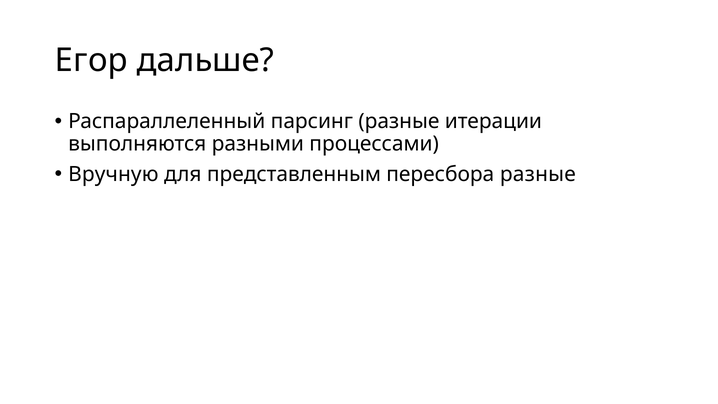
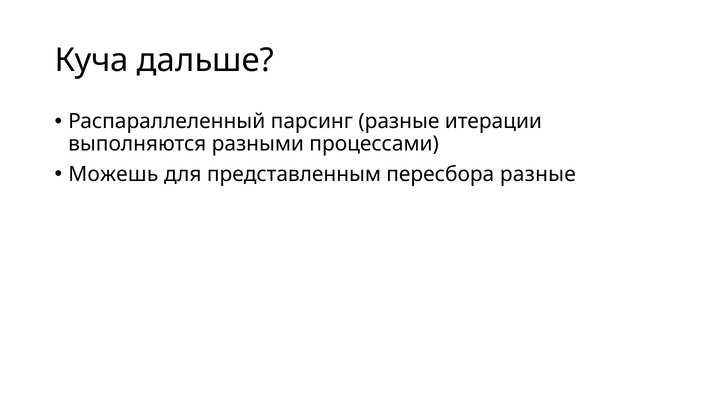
Егор: Егор -> Куча
Вручную: Вручную -> Можешь
